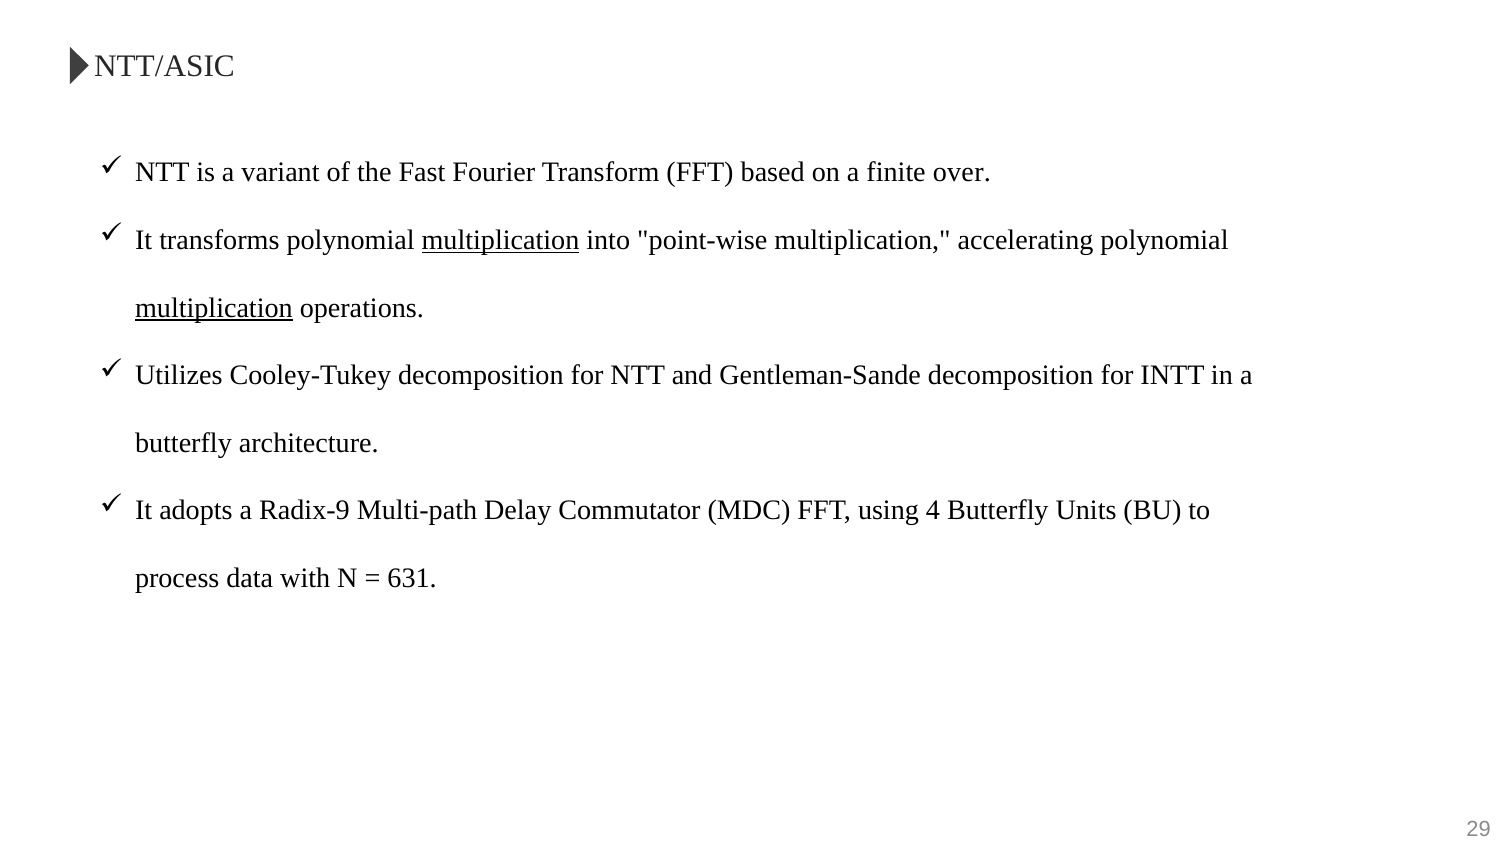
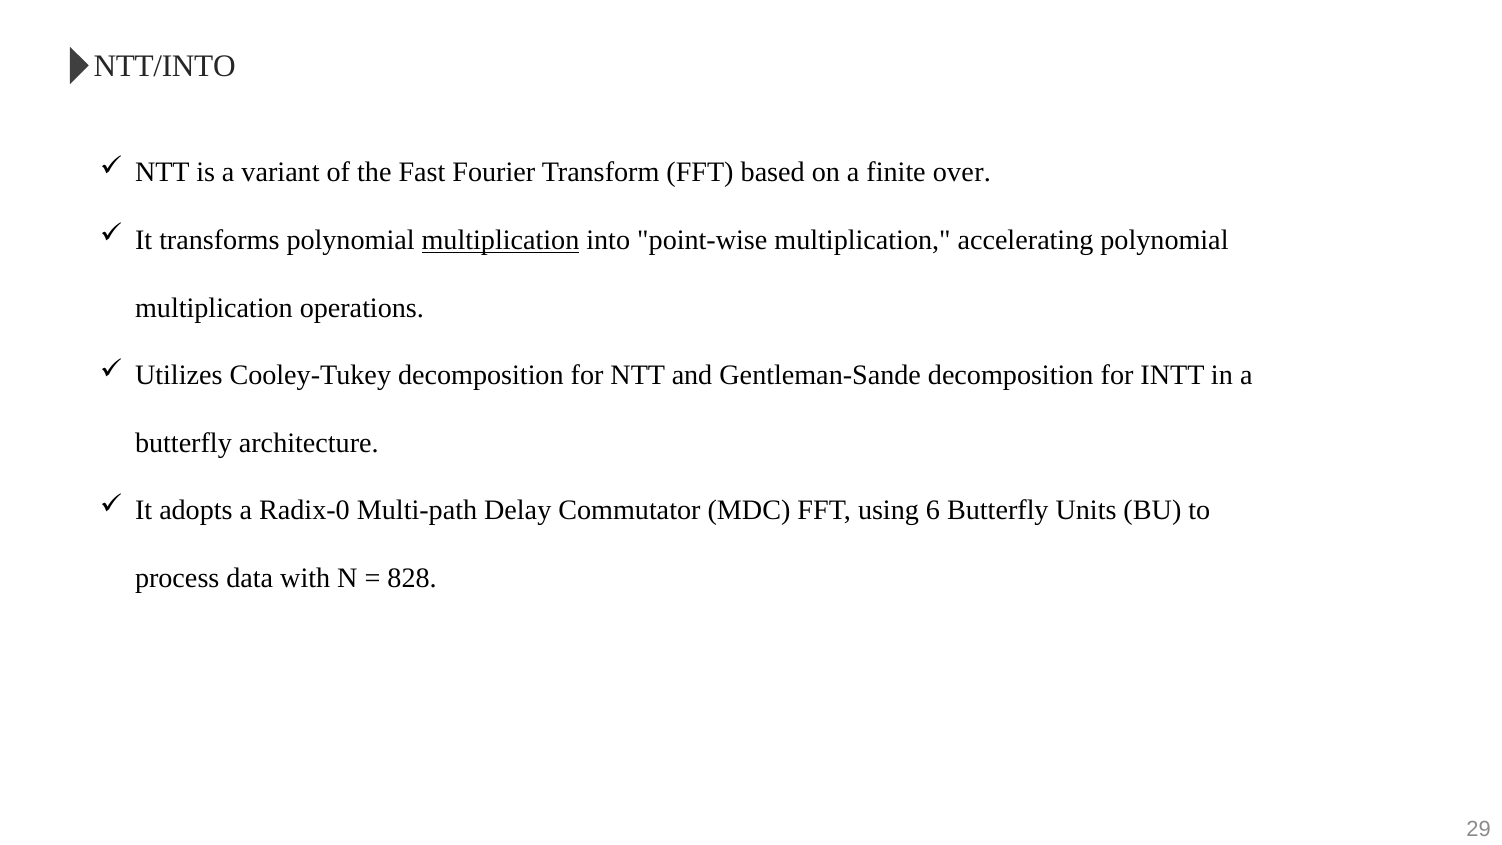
NTT/ASIC: NTT/ASIC -> NTT/INTO
multiplication at (214, 308) underline: present -> none
Radix-9: Radix-9 -> Radix-0
4: 4 -> 6
631: 631 -> 828
